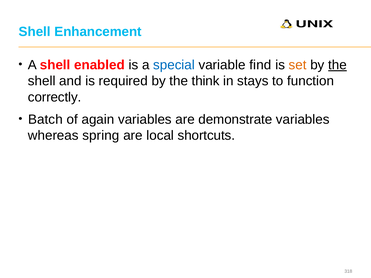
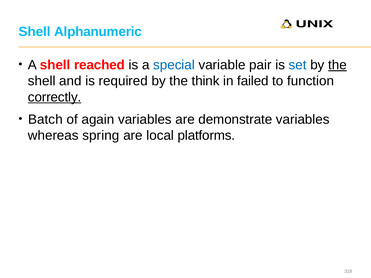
Enhancement: Enhancement -> Alphanumeric
enabled: enabled -> reached
find: find -> pair
set colour: orange -> blue
stays: stays -> failed
correctly underline: none -> present
shortcuts: shortcuts -> platforms
